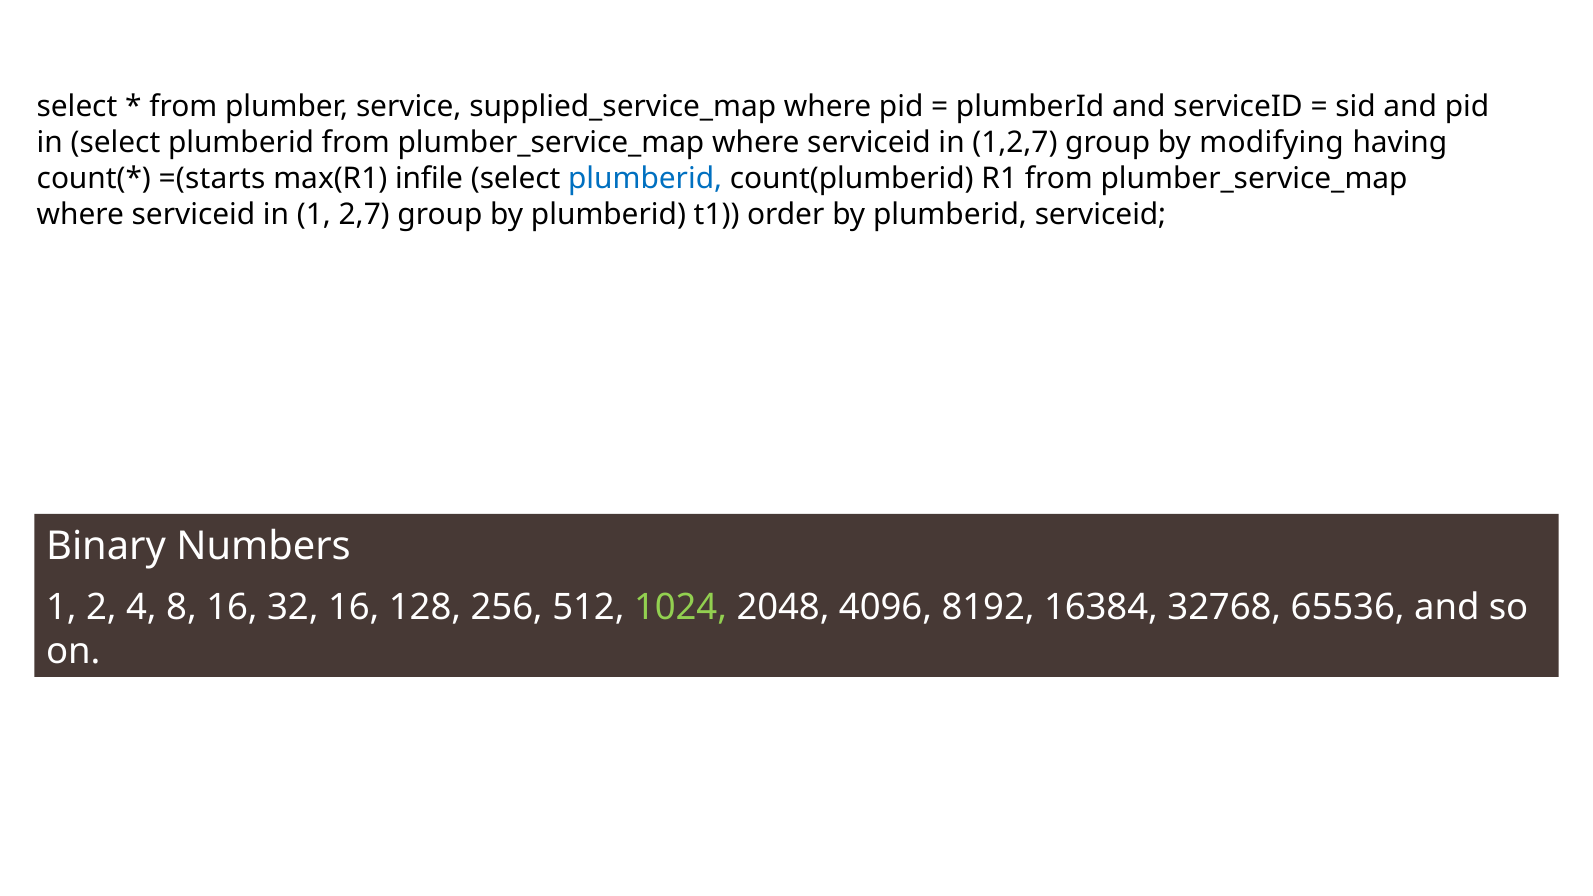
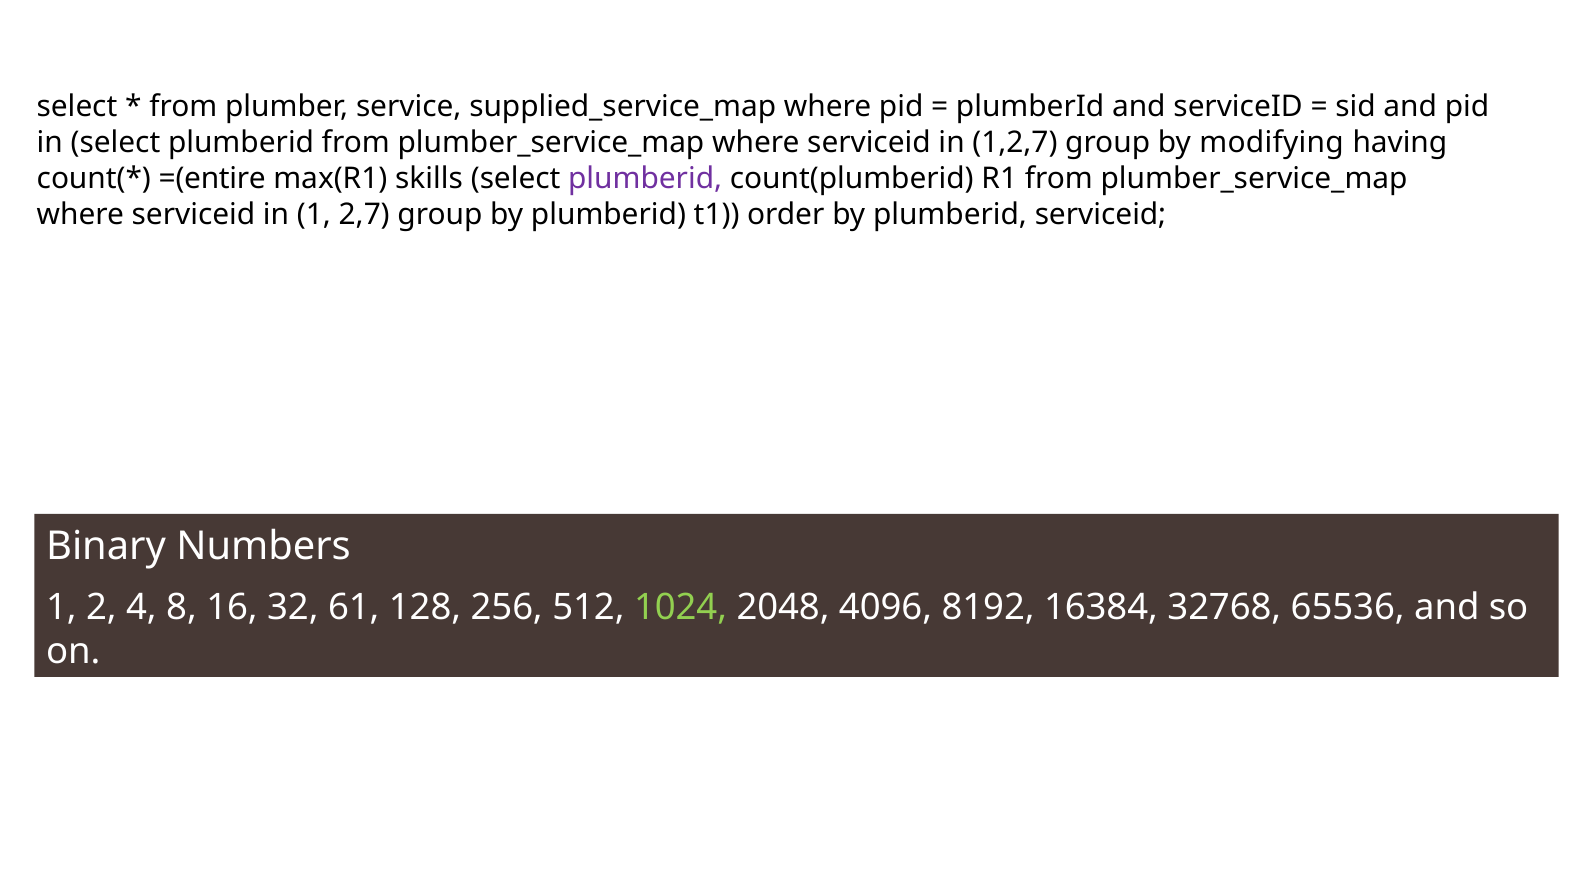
=(starts: =(starts -> =(entire
infile: infile -> skills
plumberid at (645, 179) colour: blue -> purple
32 16: 16 -> 61
